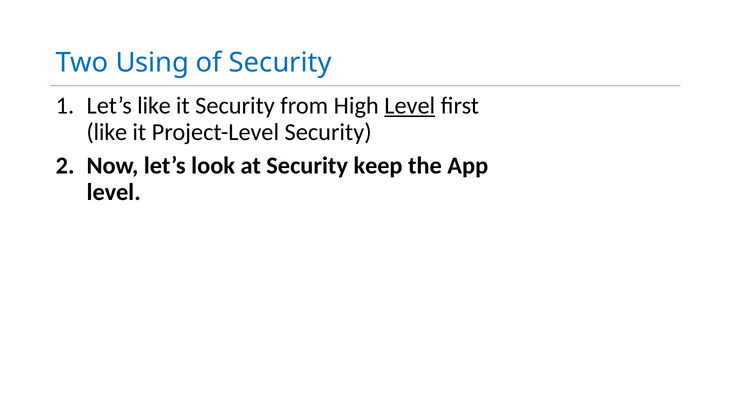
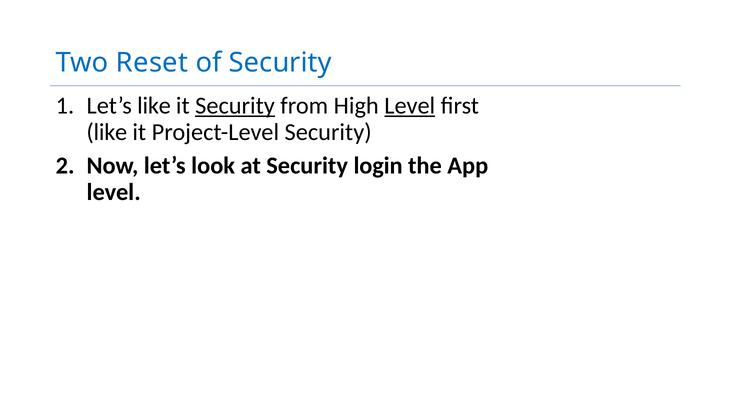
Using: Using -> Reset
Security at (235, 106) underline: none -> present
keep: keep -> login
